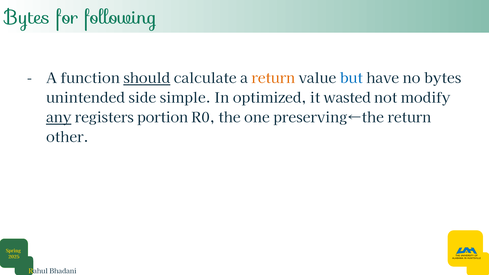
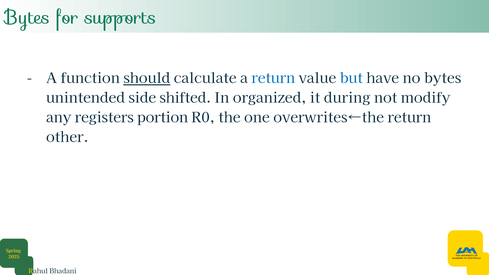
following: following -> supports
return at (273, 79) colour: orange -> blue
simple: simple -> shifted
optimized: optimized -> organized
wasted: wasted -> during
any underline: present -> none
preserving←the: preserving←the -> overwrites←the
